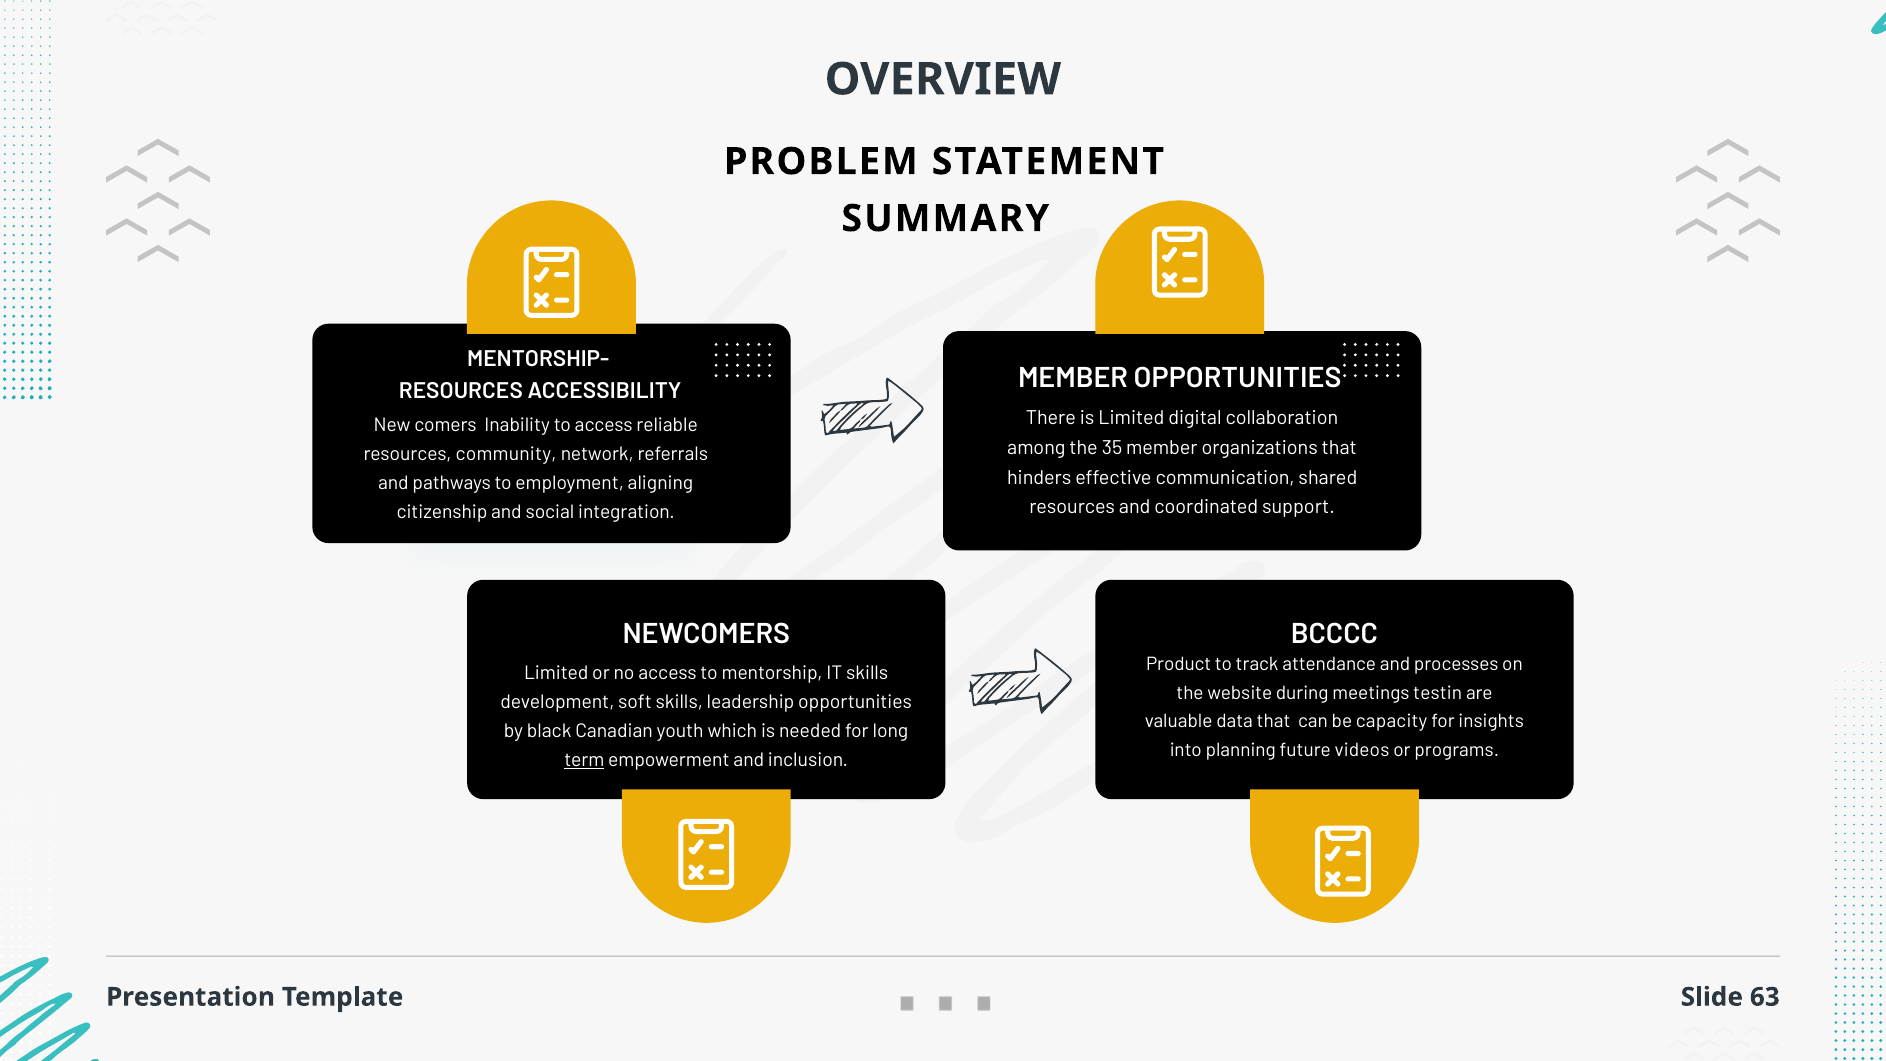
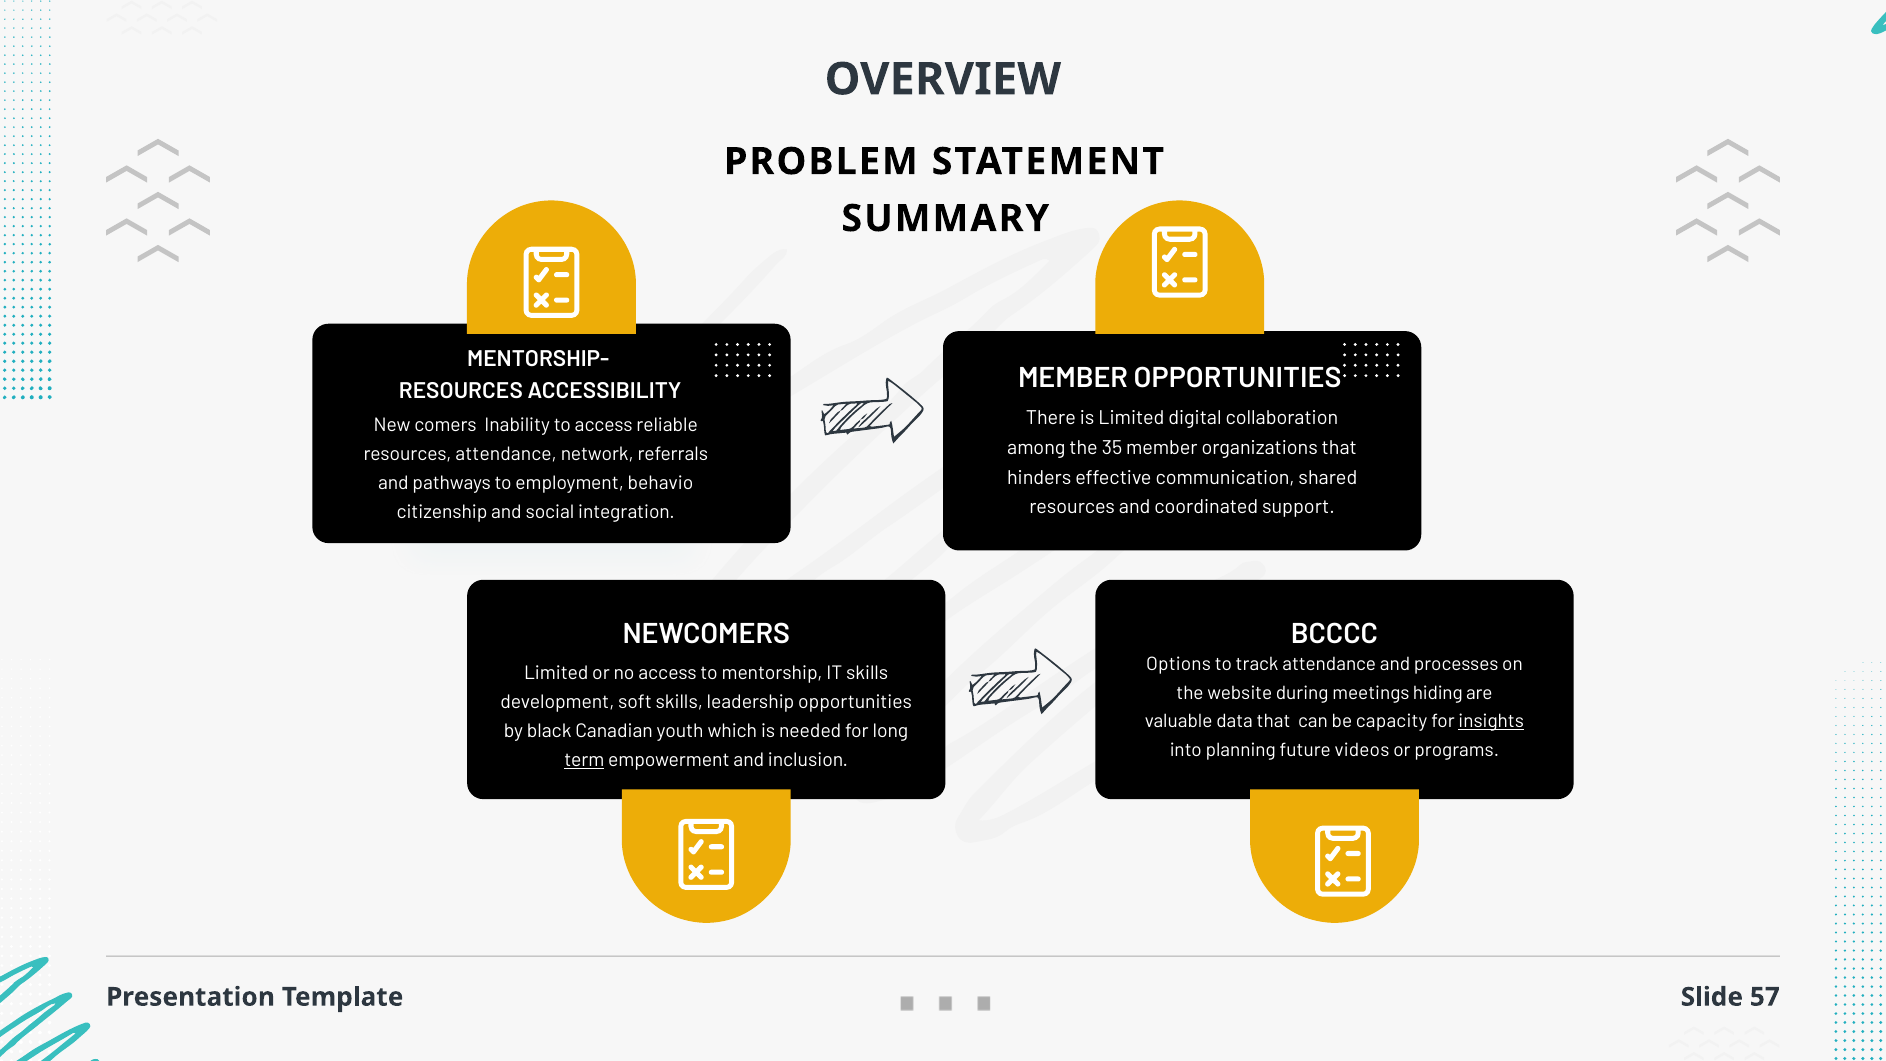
resources community: community -> attendance
aligning: aligning -> behavio
Product: Product -> Options
testin: testin -> hiding
insights underline: none -> present
63: 63 -> 57
